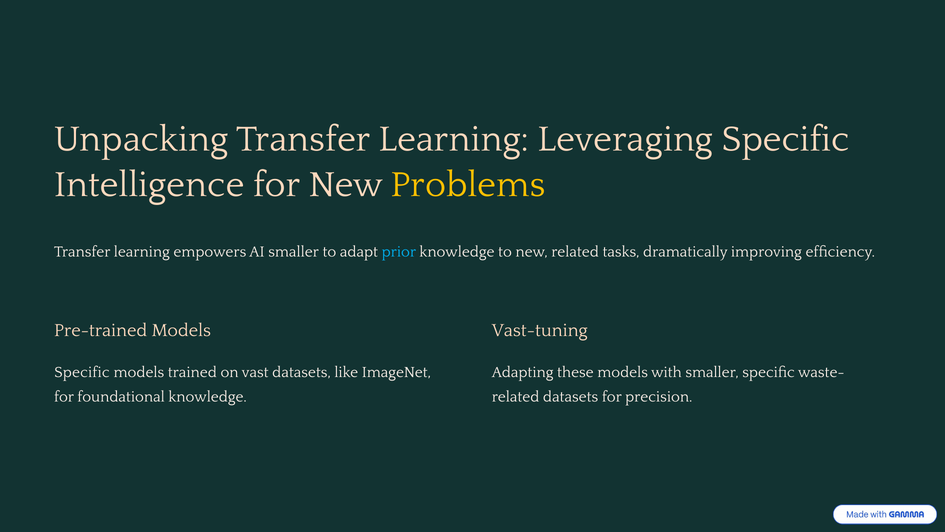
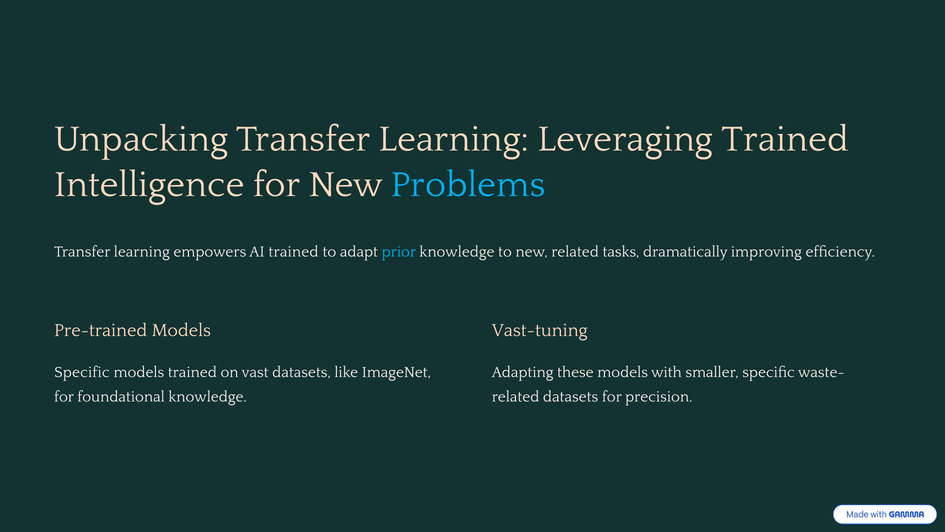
Leveraging Specific: Specific -> Trained
Problems colour: yellow -> light blue
AI smaller: smaller -> trained
